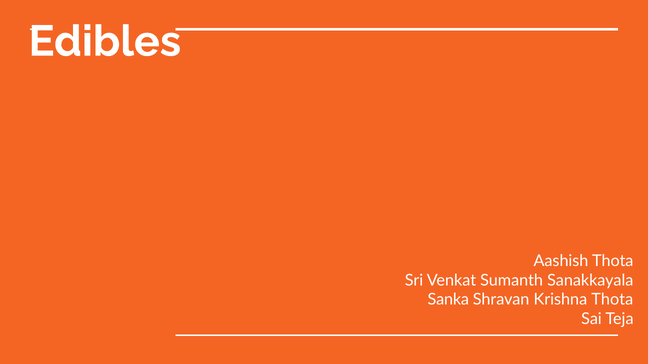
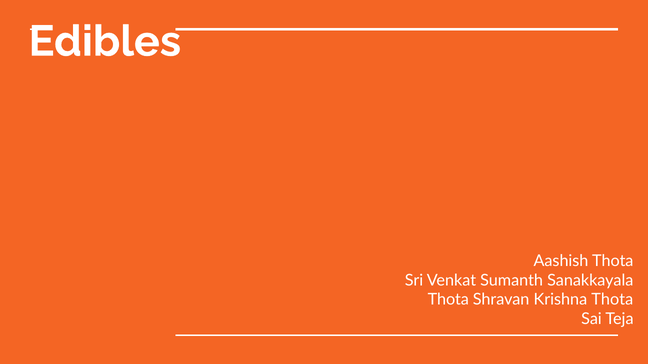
Sanka at (448, 300): Sanka -> Thota
